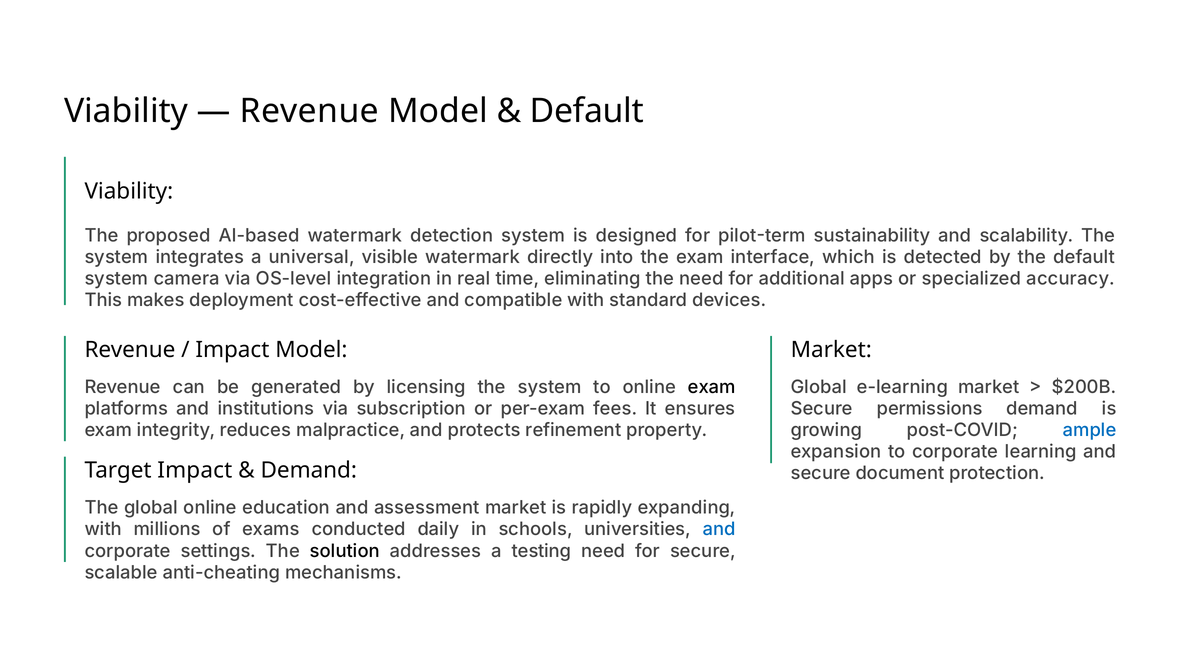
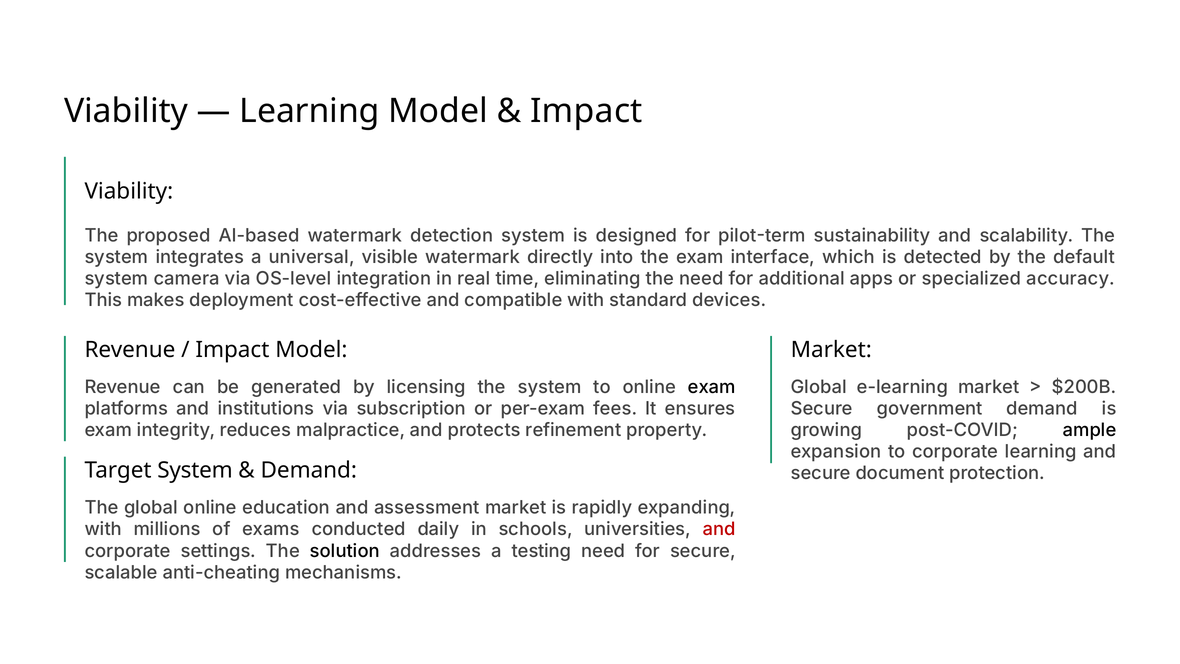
Revenue at (309, 111): Revenue -> Learning
Default at (587, 111): Default -> Impact
permissions: permissions -> government
ample colour: blue -> black
Target Impact: Impact -> System
and at (719, 529) colour: blue -> red
